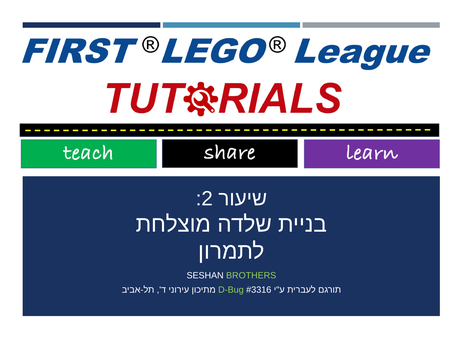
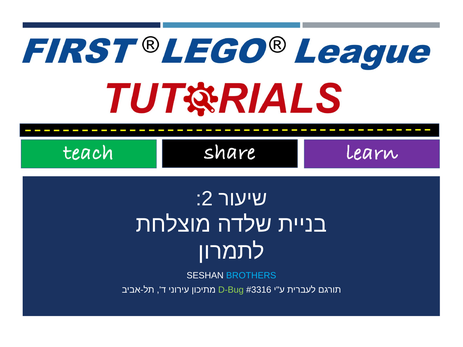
BROTHERS colour: light green -> light blue
